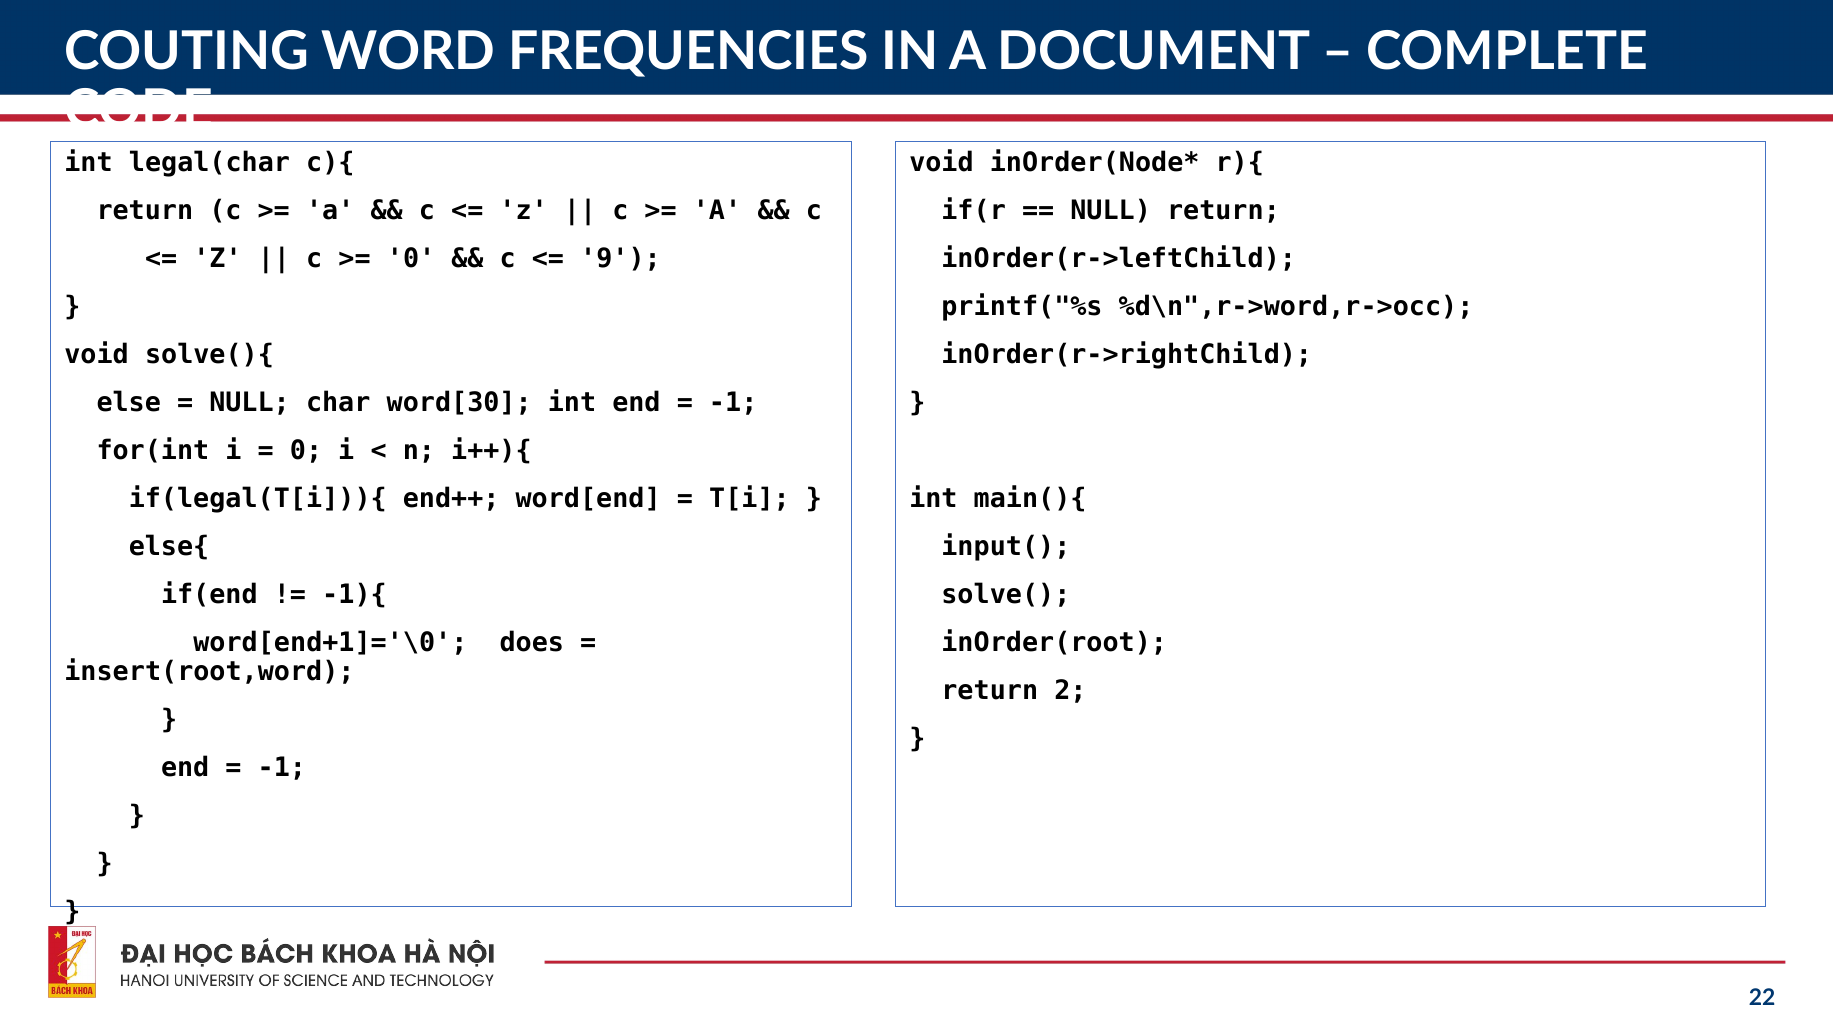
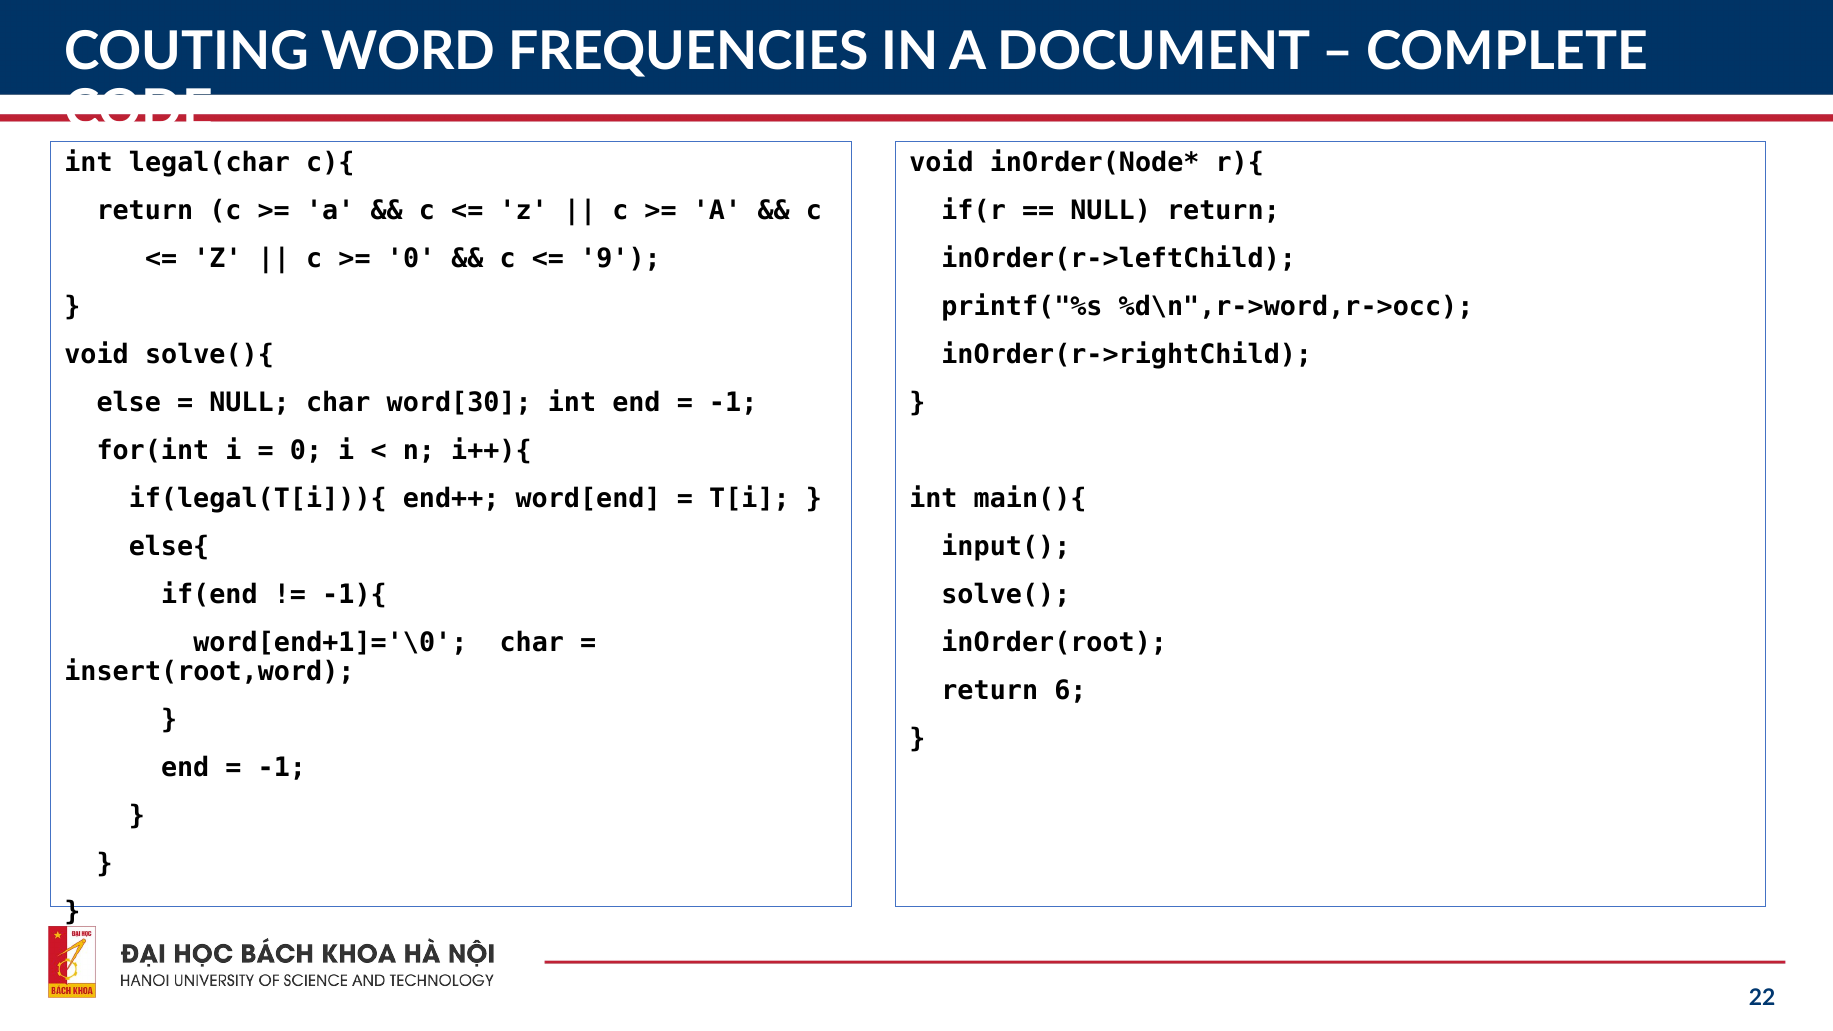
word[end+1]='\0 does: does -> char
2: 2 -> 6
